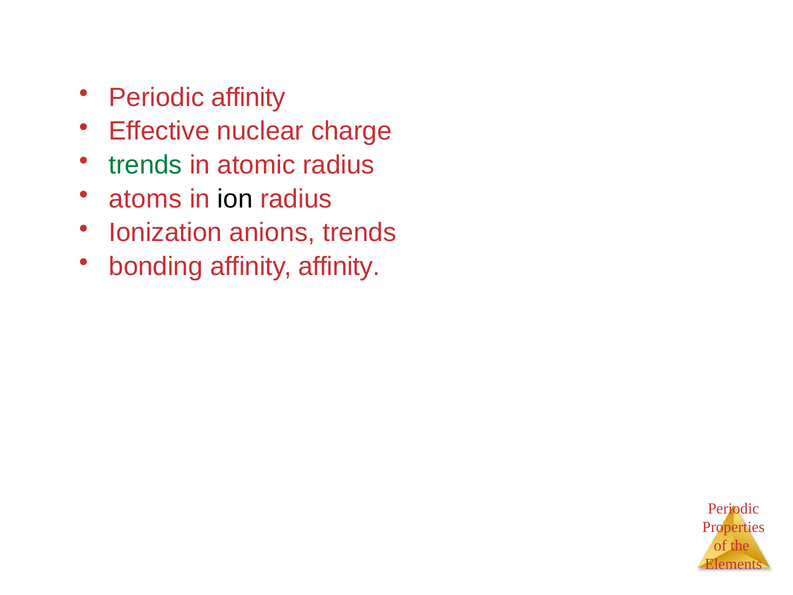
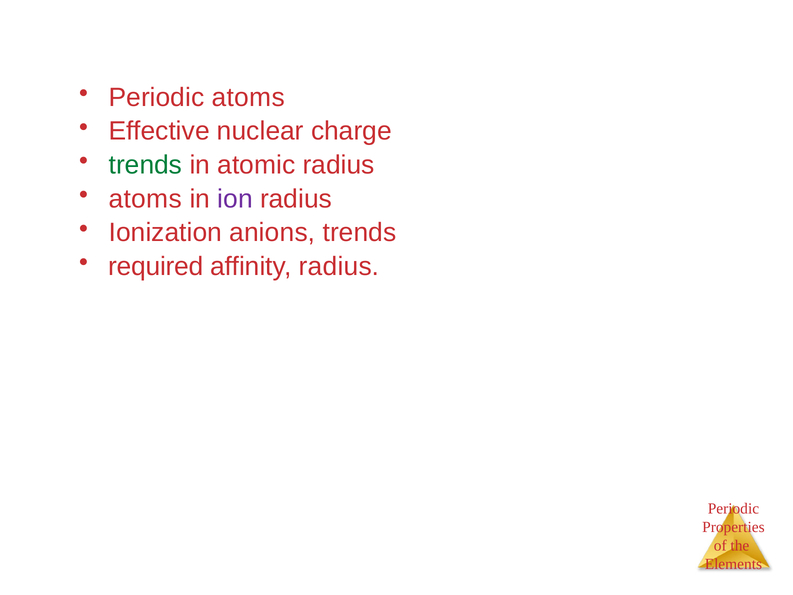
Periodic affinity: affinity -> atoms
ion colour: black -> purple
bonding: bonding -> required
affinity affinity: affinity -> radius
